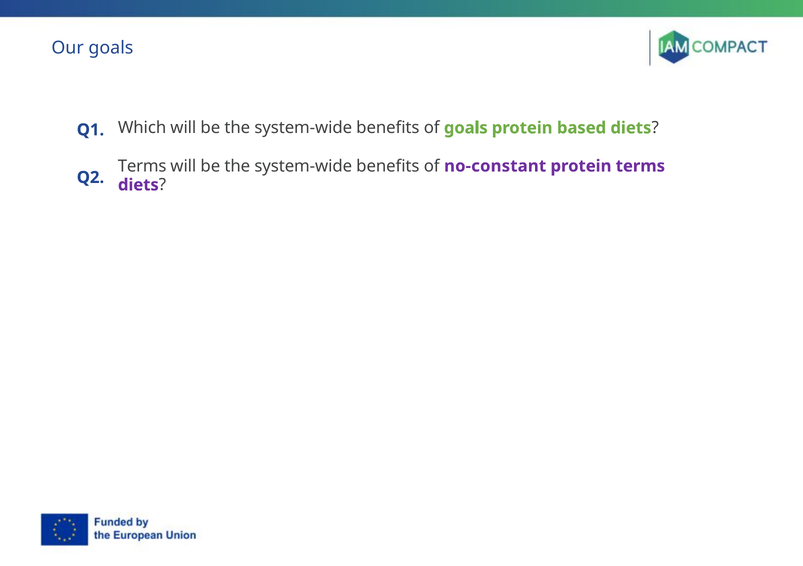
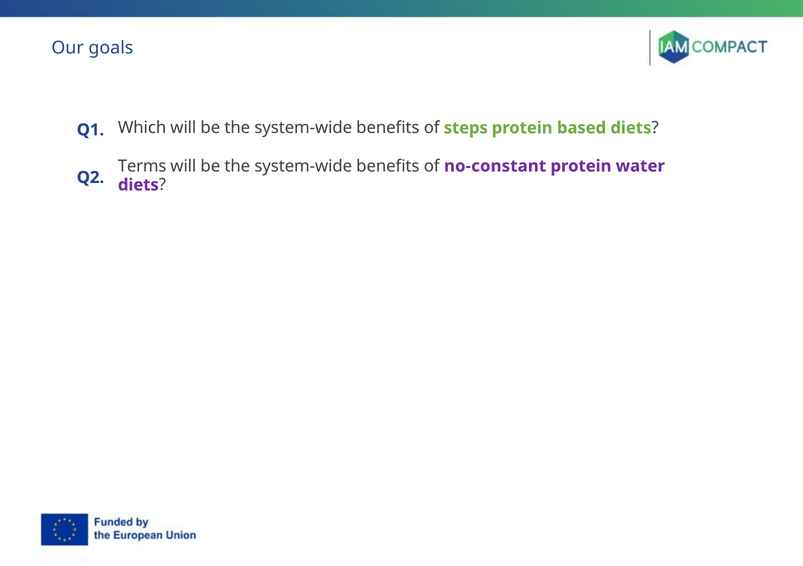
of goals: goals -> steps
protein terms: terms -> water
